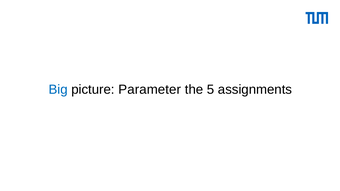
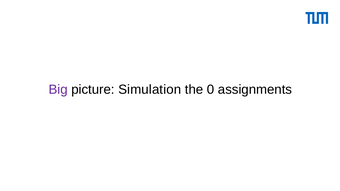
Big colour: blue -> purple
Parameter: Parameter -> Simulation
5: 5 -> 0
